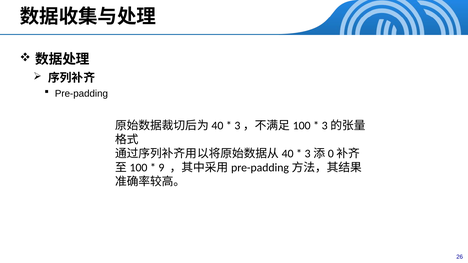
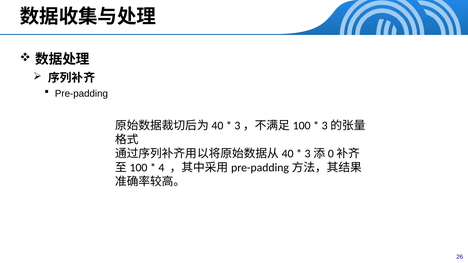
9: 9 -> 4
